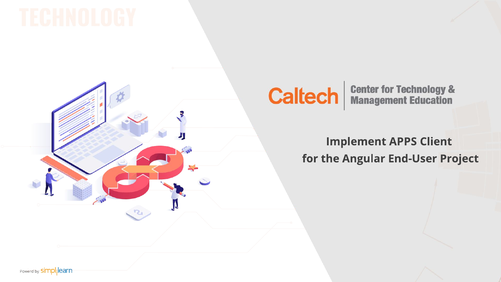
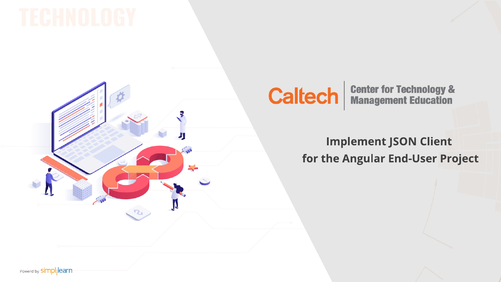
APPS: APPS -> JSON
